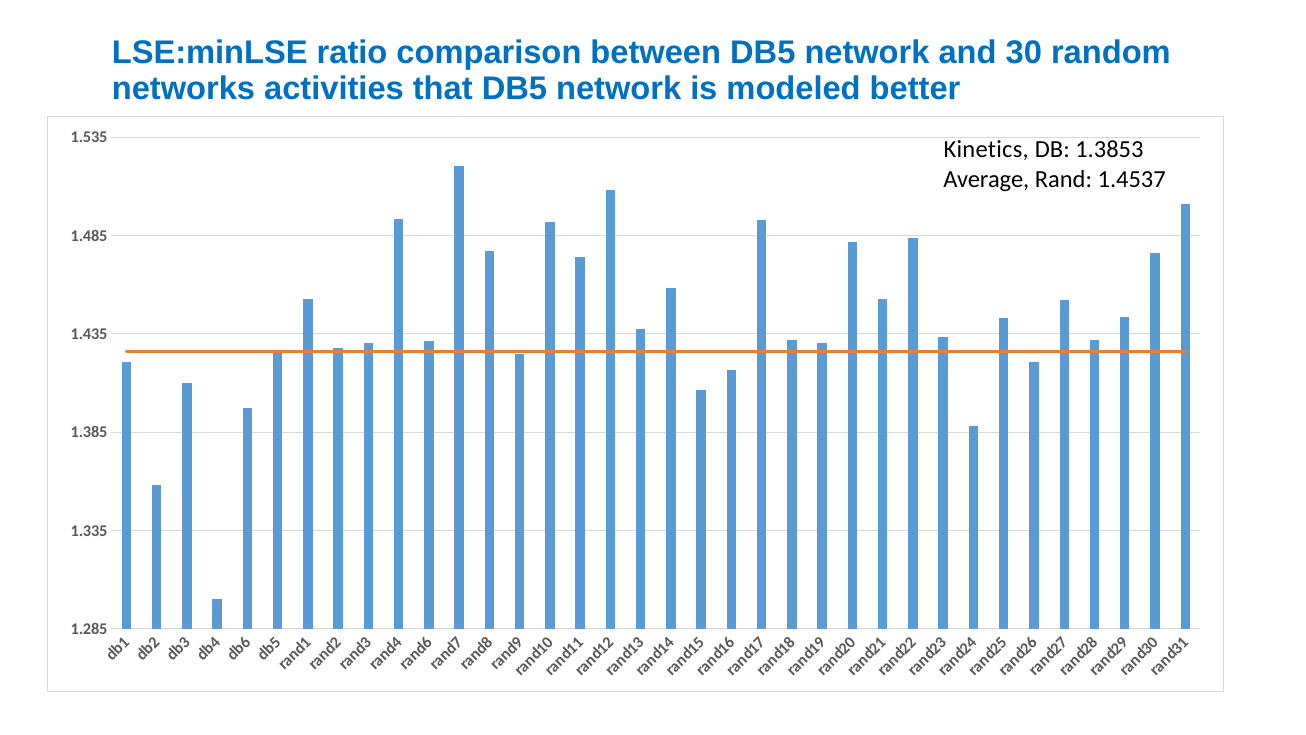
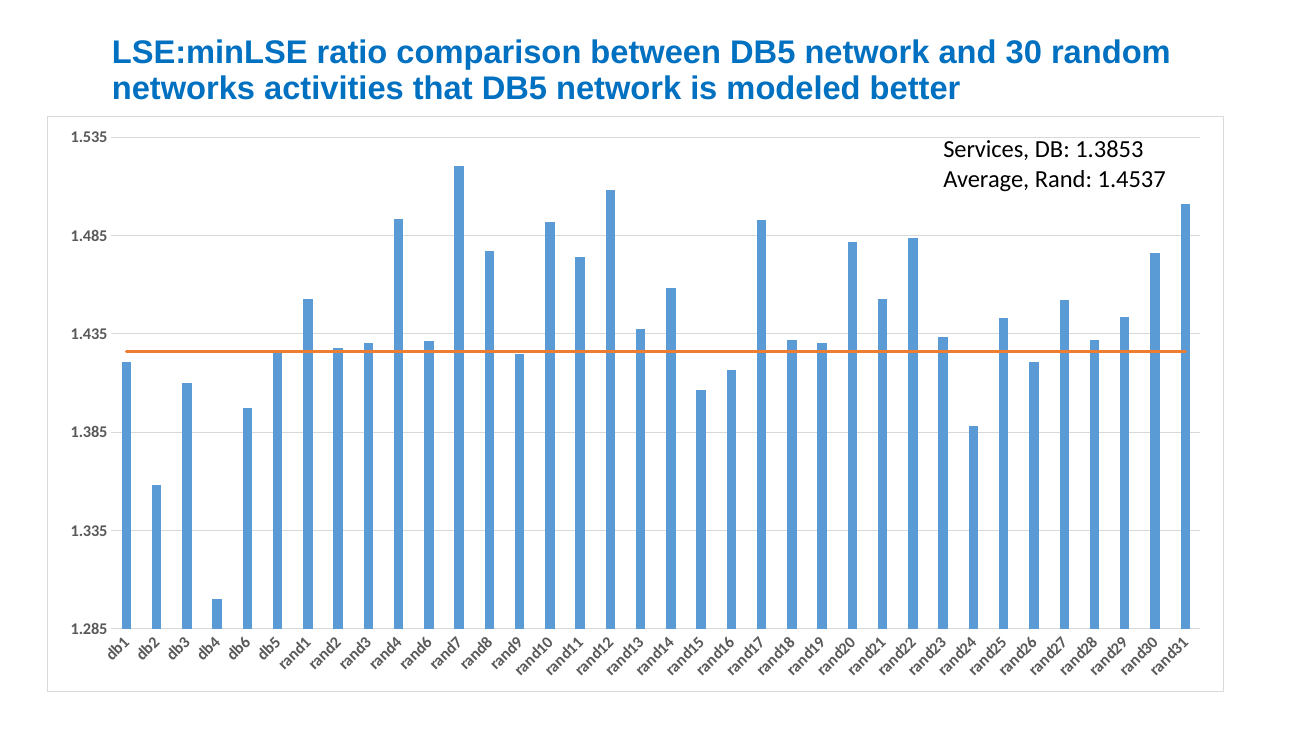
Kinetics: Kinetics -> Services
